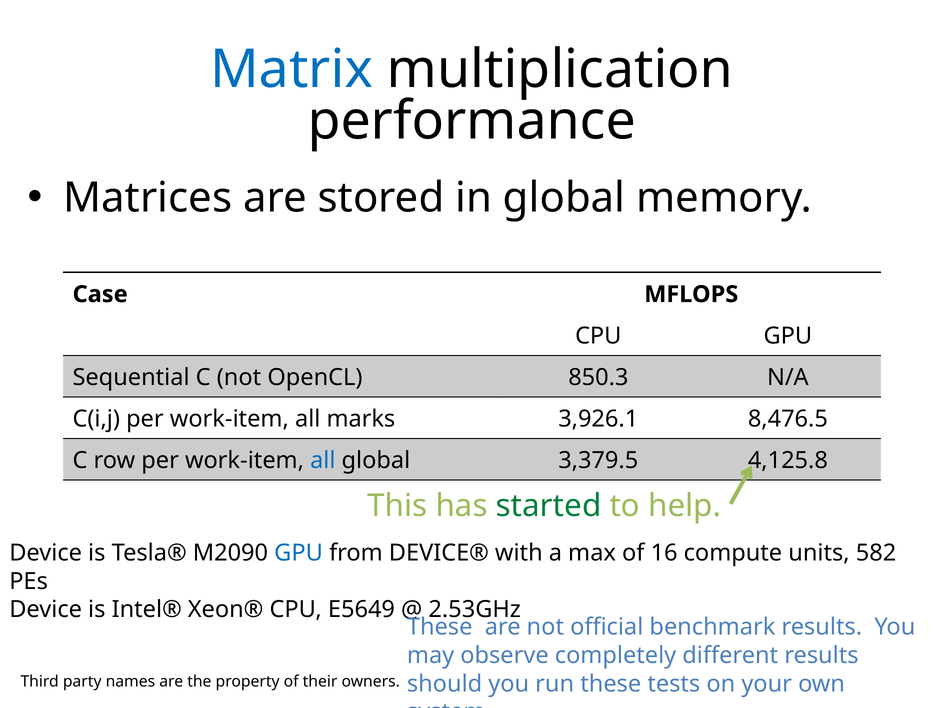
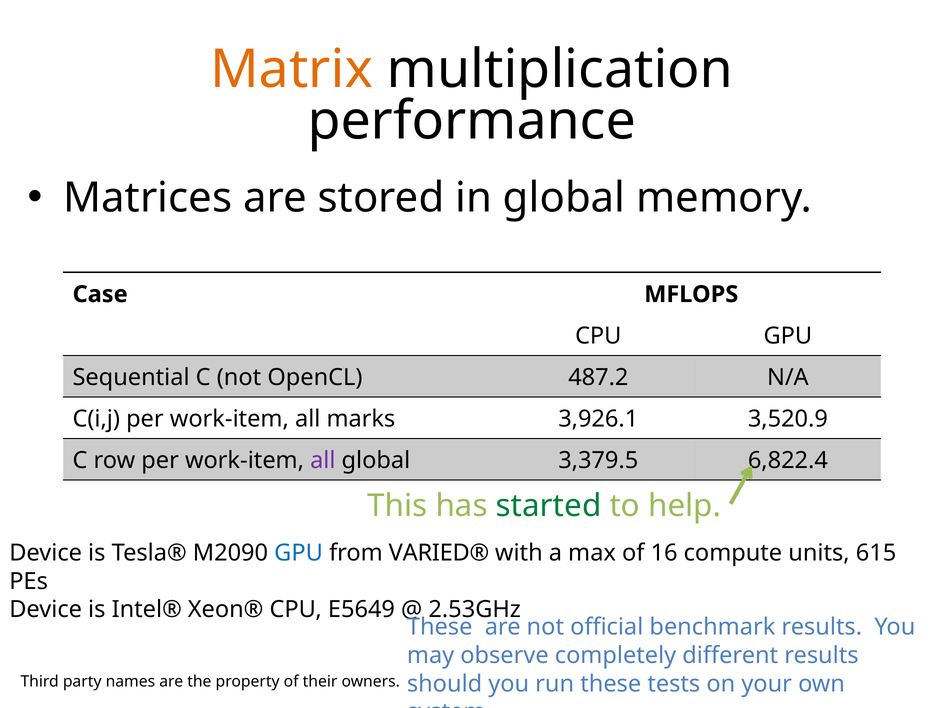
Matrix colour: blue -> orange
850.3: 850.3 -> 487.2
8,476.5: 8,476.5 -> 3,520.9
all at (323, 461) colour: blue -> purple
4,125.8: 4,125.8 -> 6,822.4
DEVICE®: DEVICE® -> VARIED®
582: 582 -> 615
